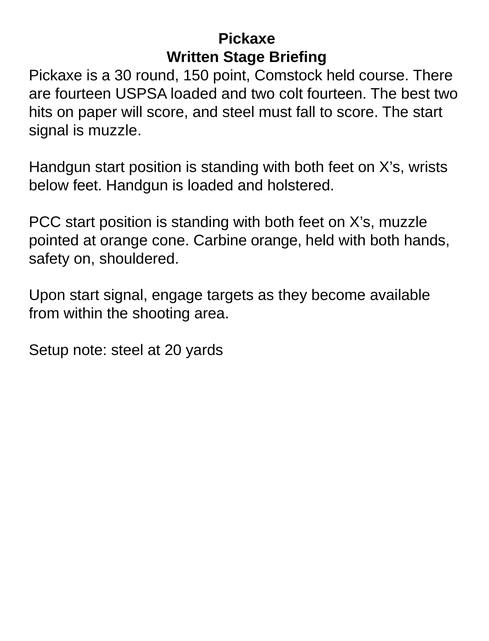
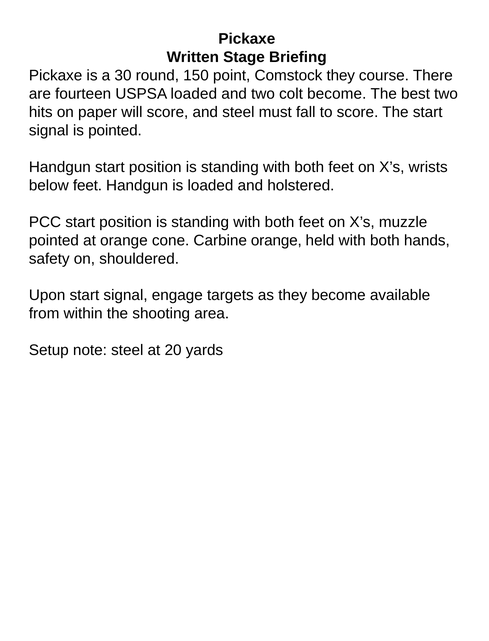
Comstock held: held -> they
colt fourteen: fourteen -> become
is muzzle: muzzle -> pointed
